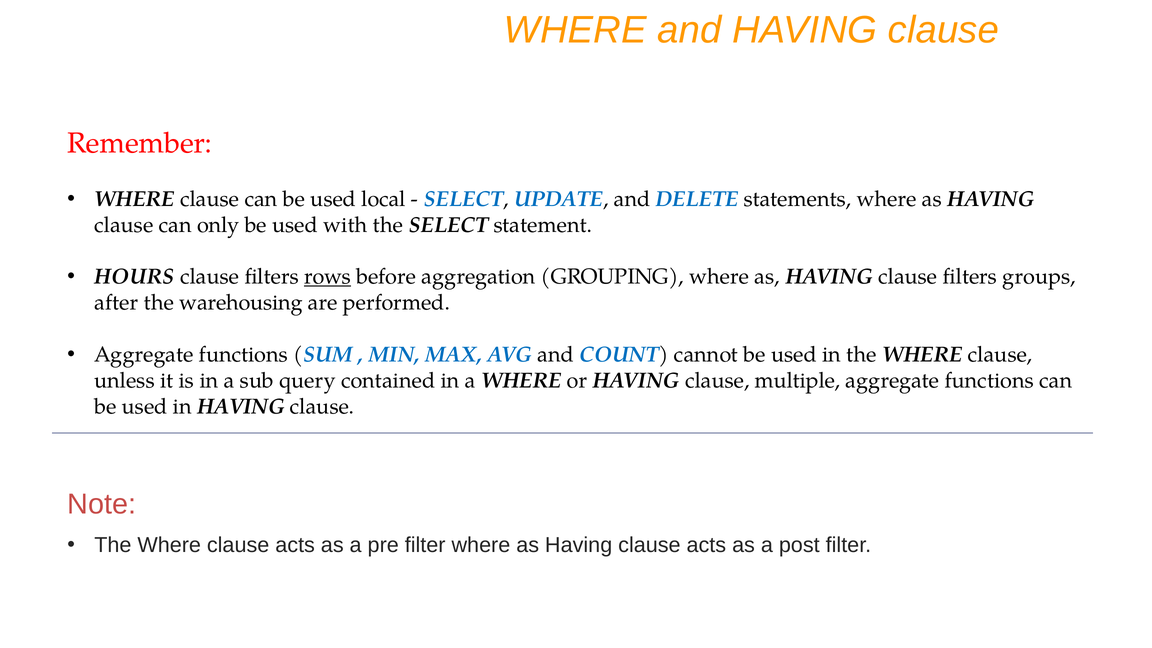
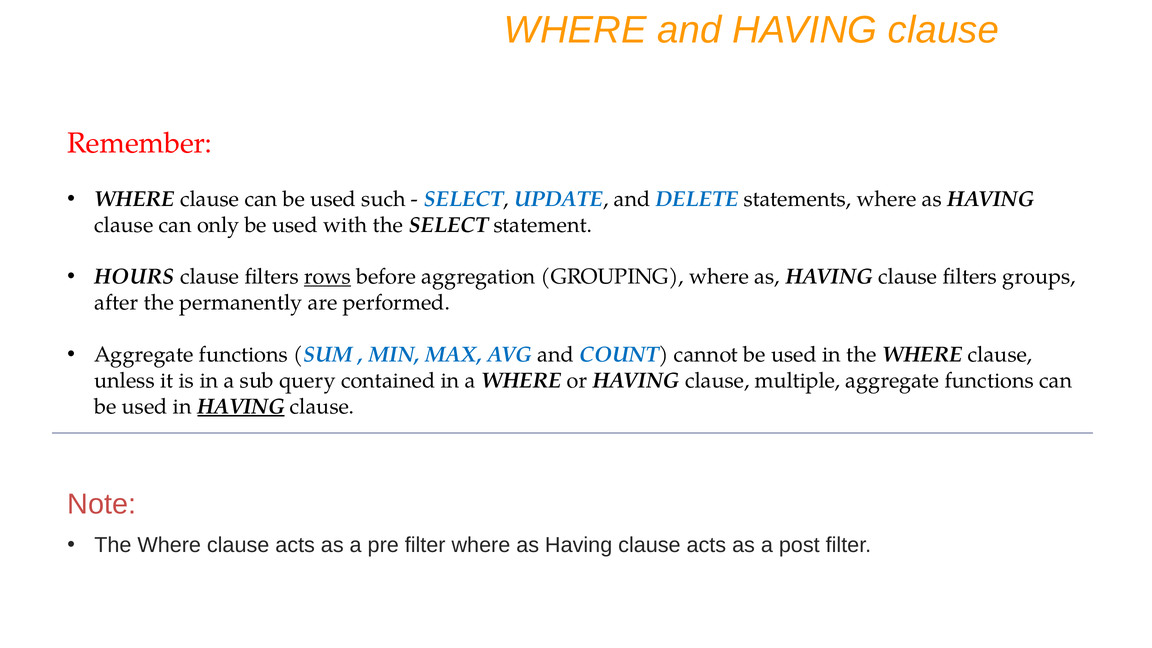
local: local -> such
warehousing: warehousing -> permanently
HAVING at (241, 406) underline: none -> present
